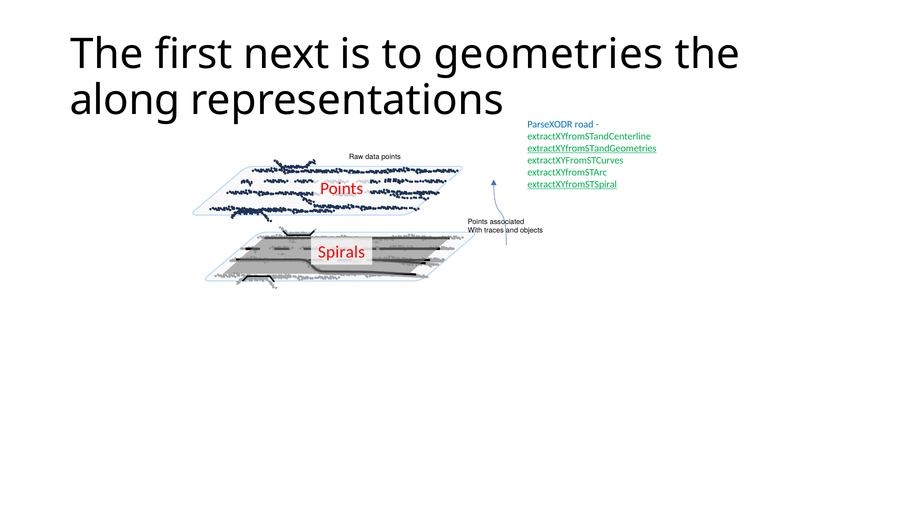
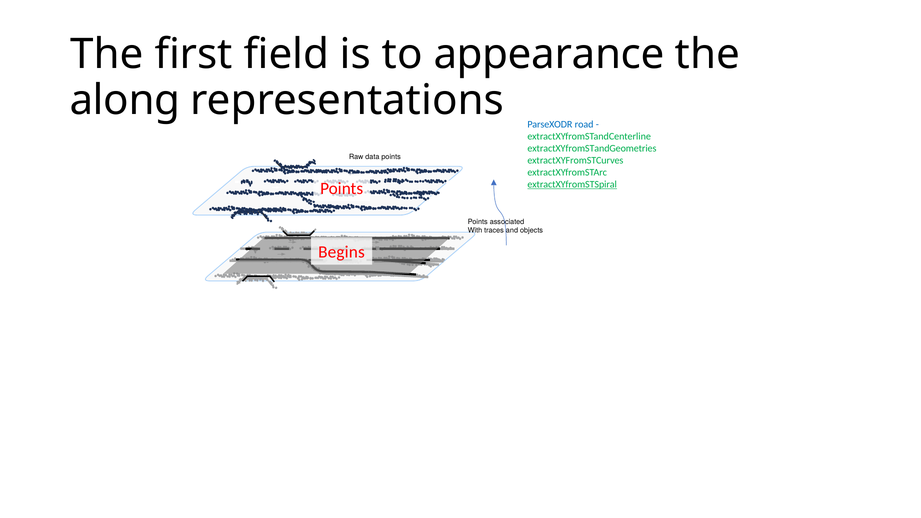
next: next -> field
geometries: geometries -> appearance
extractXYfromSTandGeometries underline: present -> none
Spirals: Spirals -> Begins
